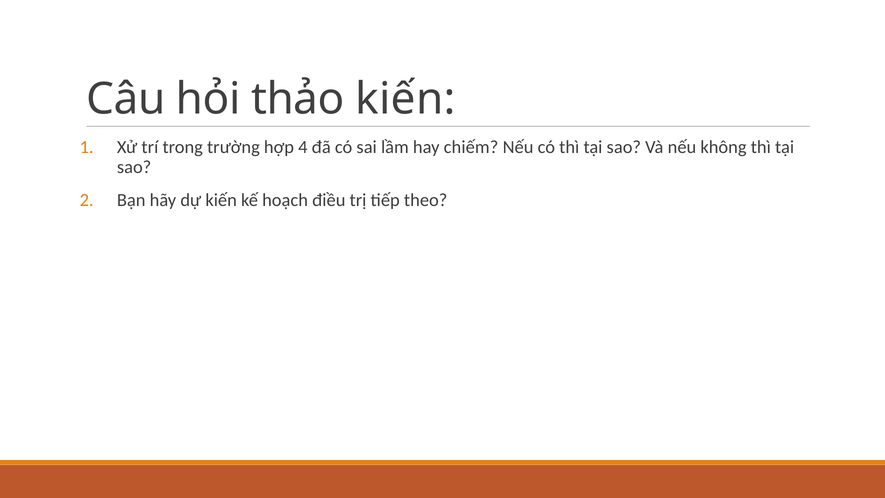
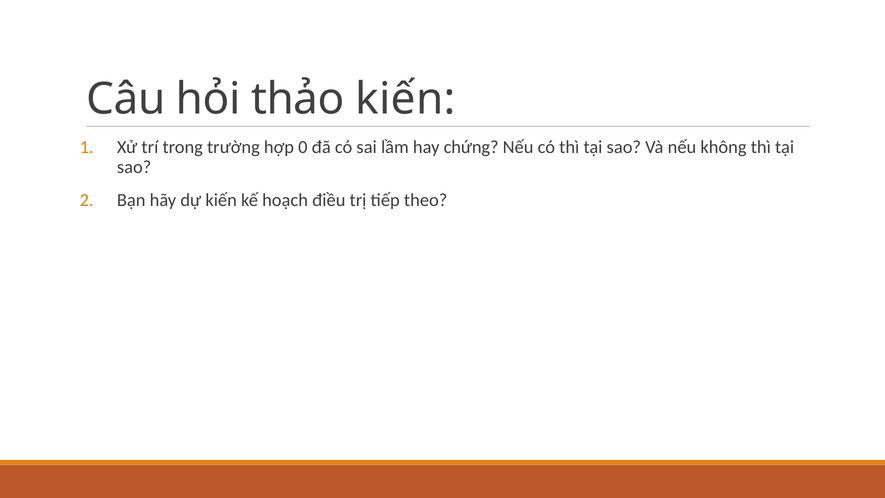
4: 4 -> 0
chiếm: chiếm -> chứng
